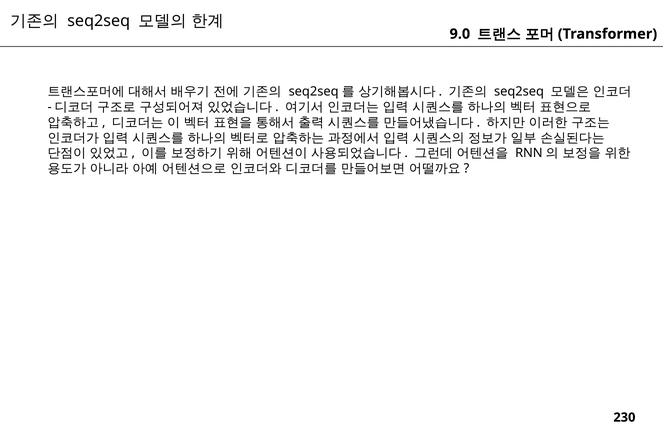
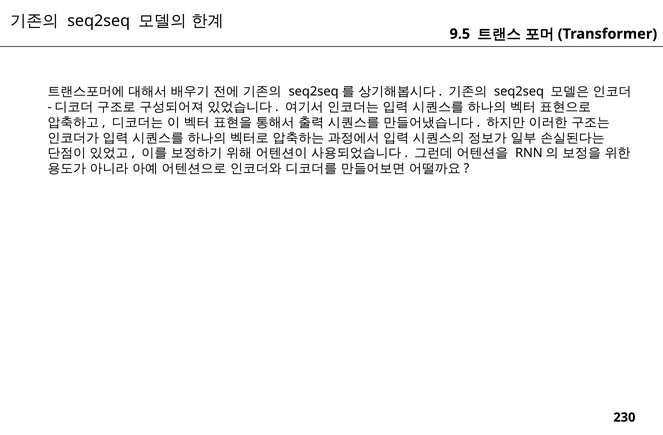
9.0: 9.0 -> 9.5
